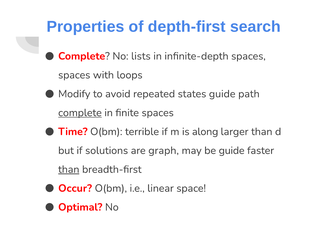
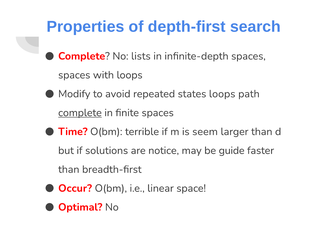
states guide: guide -> loops
along: along -> seem
graph: graph -> notice
than at (69, 170) underline: present -> none
